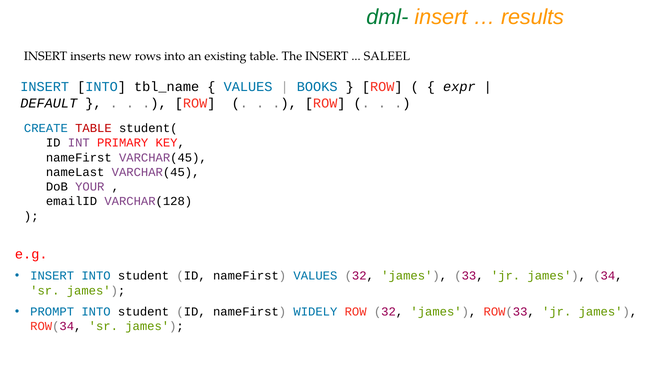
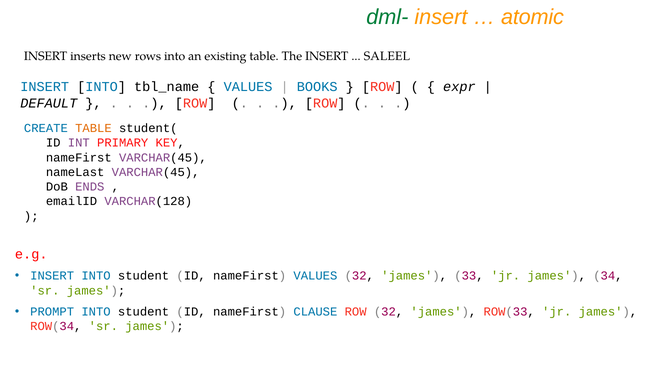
results: results -> atomic
TABLE at (93, 128) colour: red -> orange
YOUR: YOUR -> ENDS
WIDELY: WIDELY -> CLAUSE
